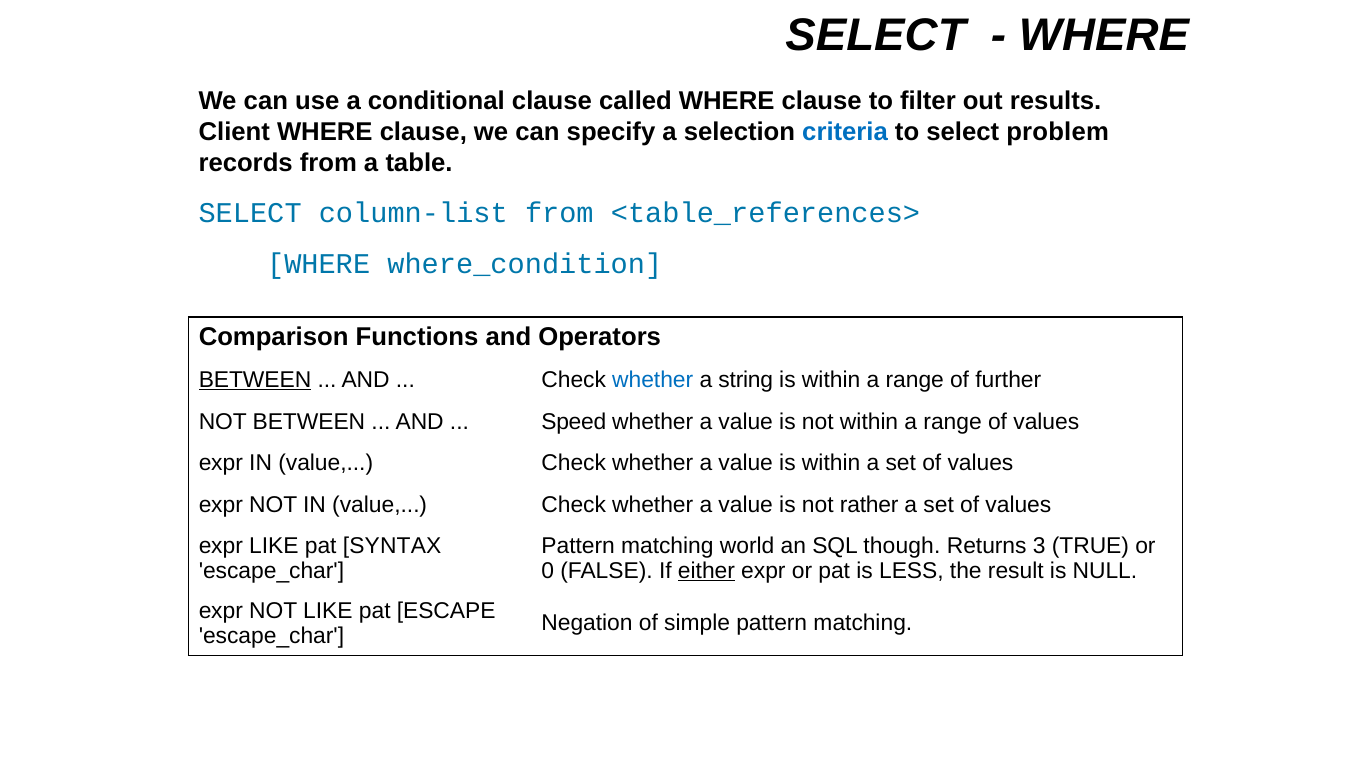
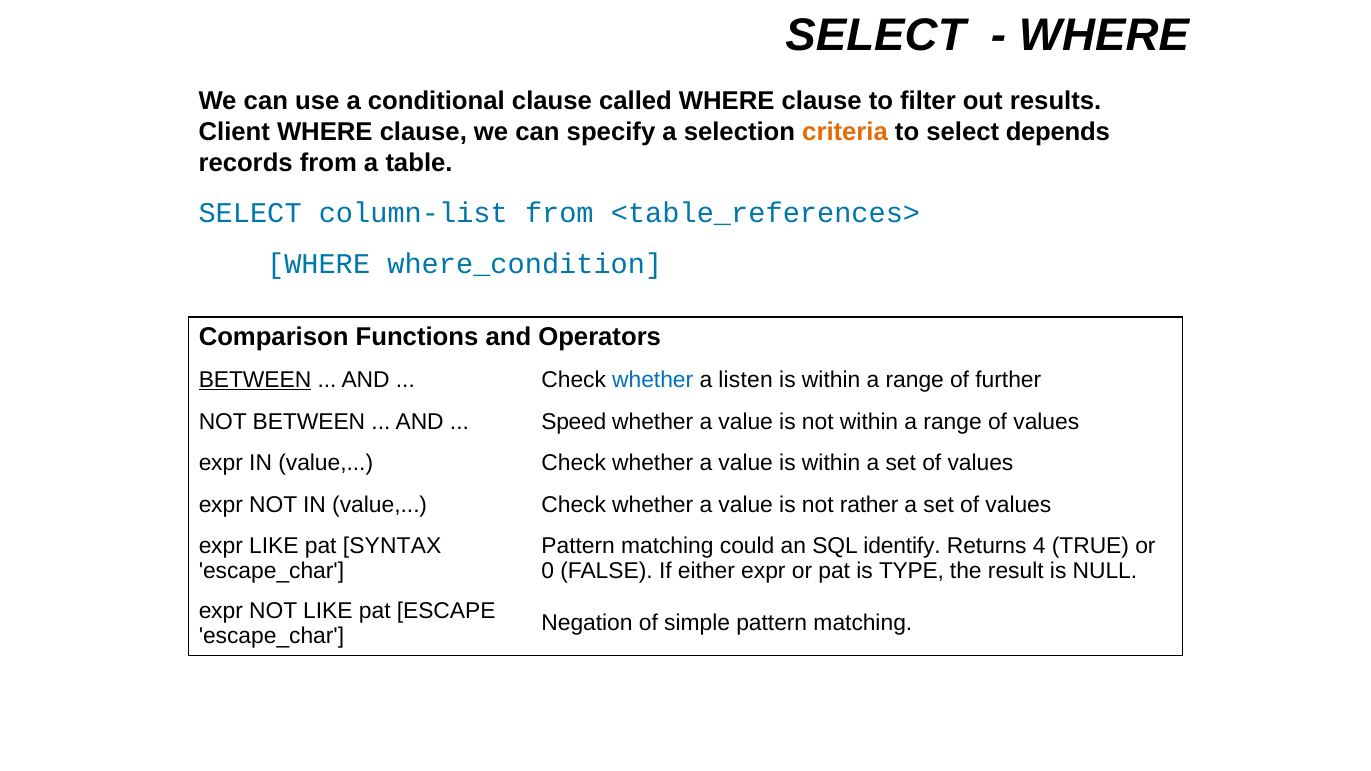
criteria colour: blue -> orange
problem: problem -> depends
string: string -> listen
world: world -> could
though: though -> identify
3: 3 -> 4
either underline: present -> none
LESS: LESS -> TYPE
